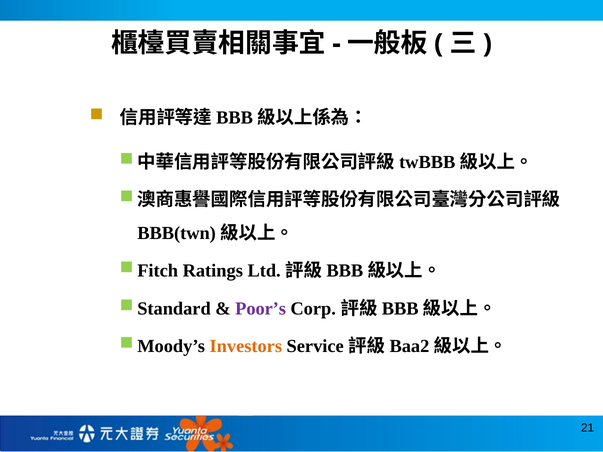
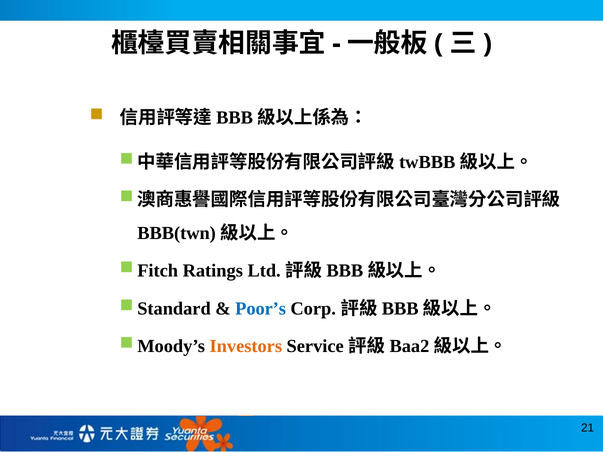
Poor’s colour: purple -> blue
